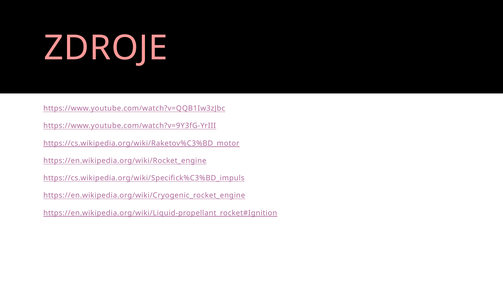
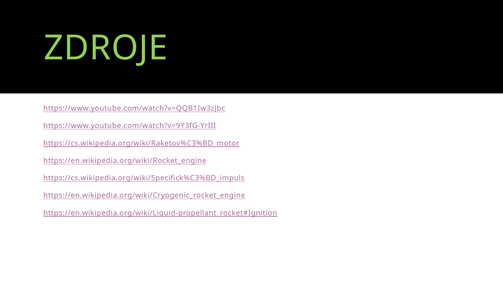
ZDROJE colour: pink -> light green
